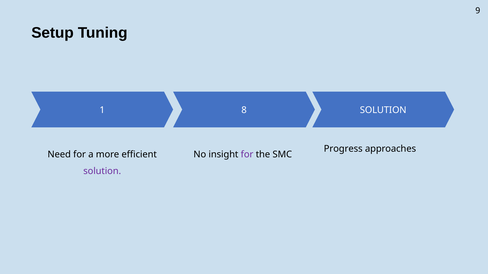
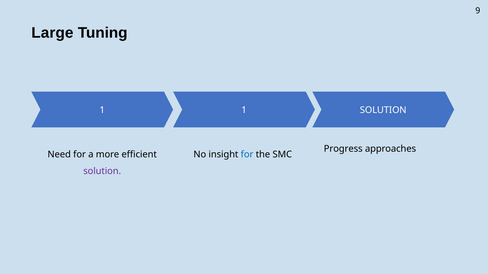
Setup: Setup -> Large
1 8: 8 -> 1
for at (247, 155) colour: purple -> blue
